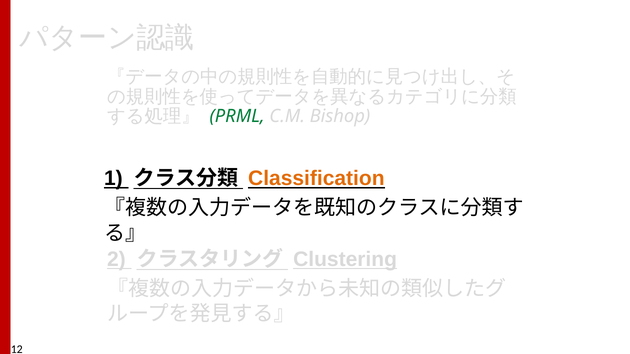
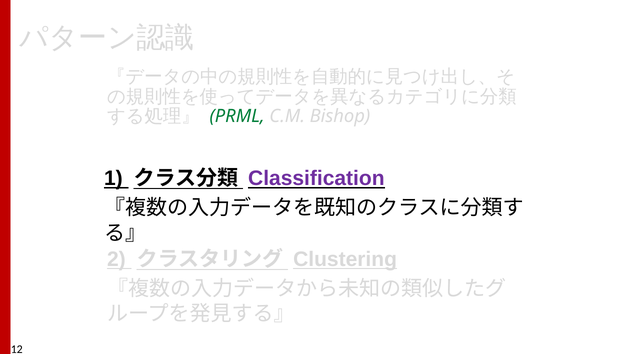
Classification colour: orange -> purple
